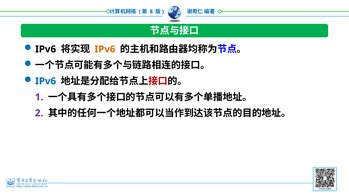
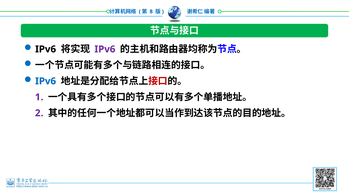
IPv6 at (105, 49) colour: orange -> purple
